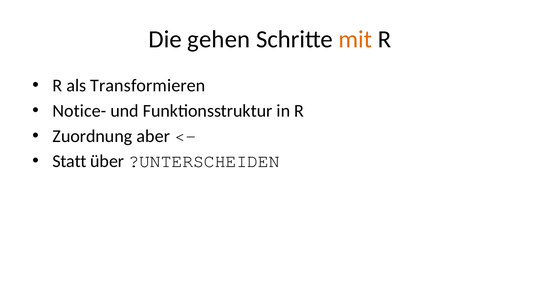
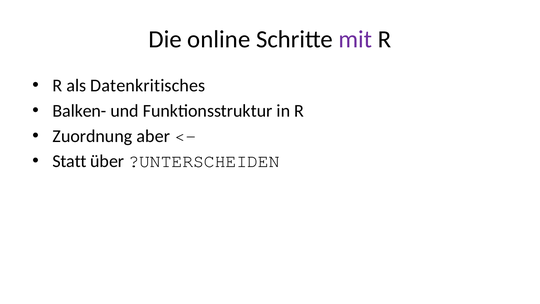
gehen: gehen -> online
mit colour: orange -> purple
Transformieren: Transformieren -> Datenkritisches
Notice-: Notice- -> Balken-
